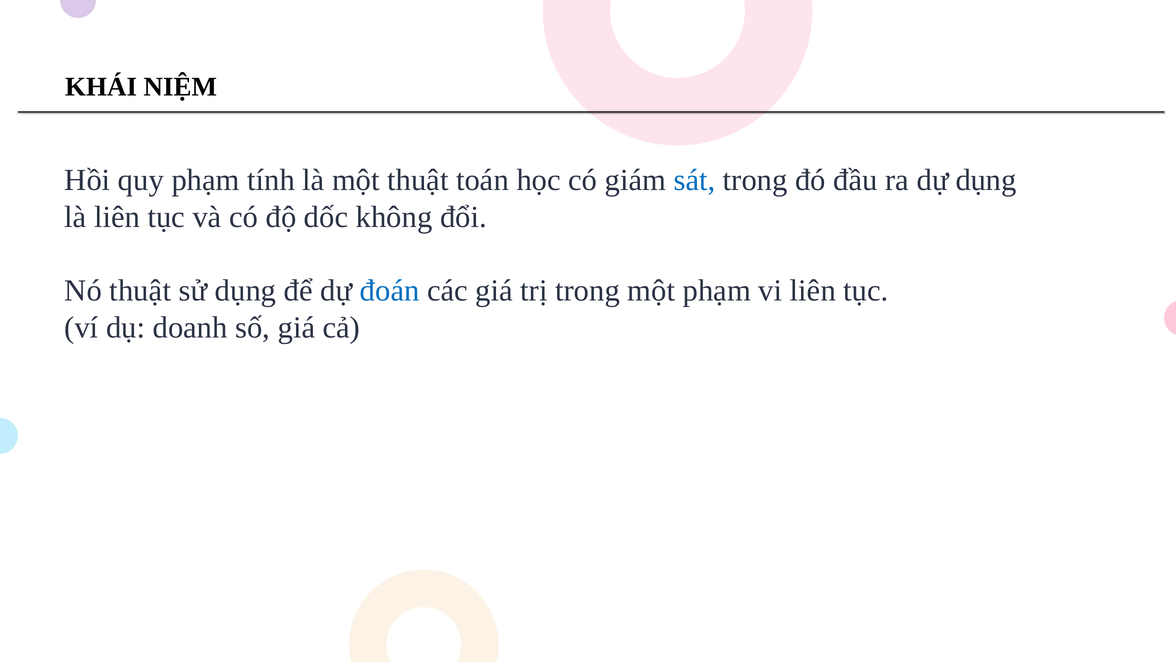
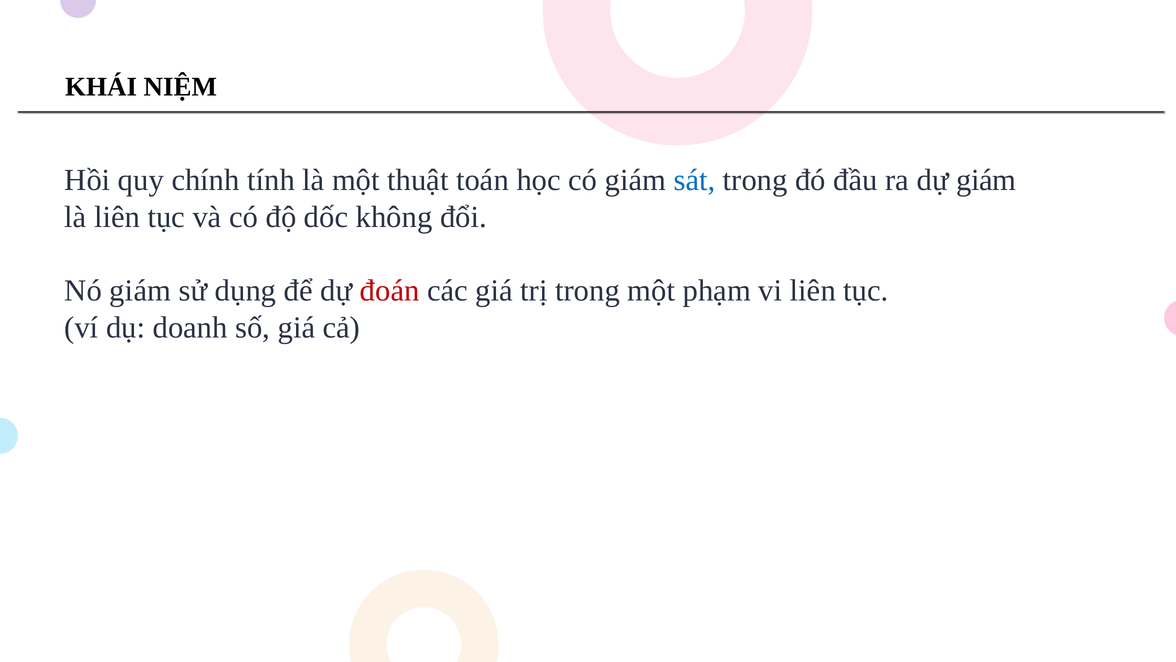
quy phạm: phạm -> chính
dự dụng: dụng -> giám
Nó thuật: thuật -> giám
đoán colour: blue -> red
